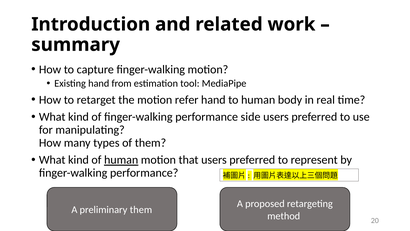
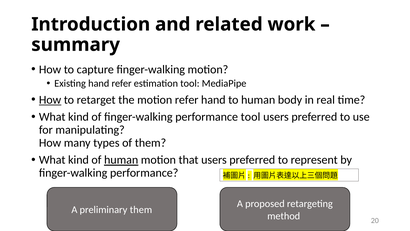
hand from: from -> refer
How at (50, 100) underline: none -> present
performance side: side -> tool
